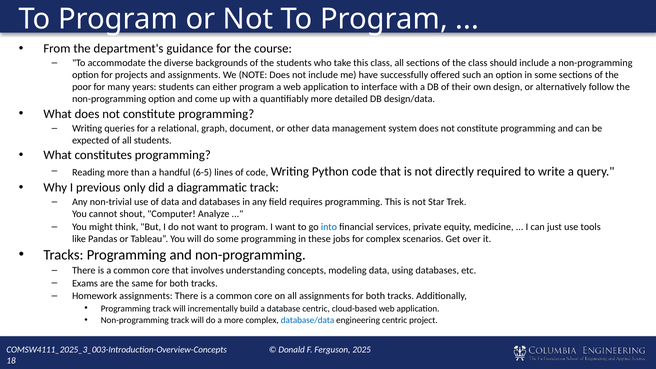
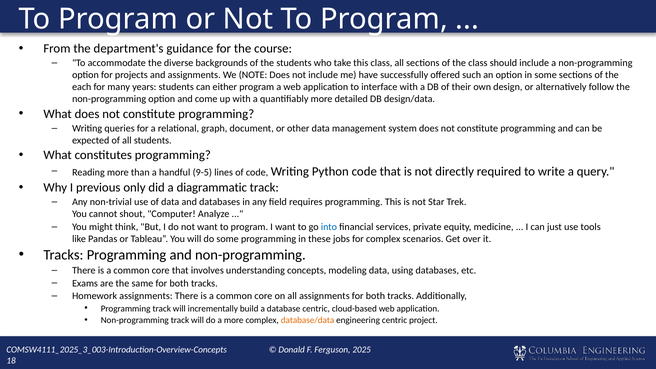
poor: poor -> each
6-5: 6-5 -> 9-5
database/data colour: blue -> orange
